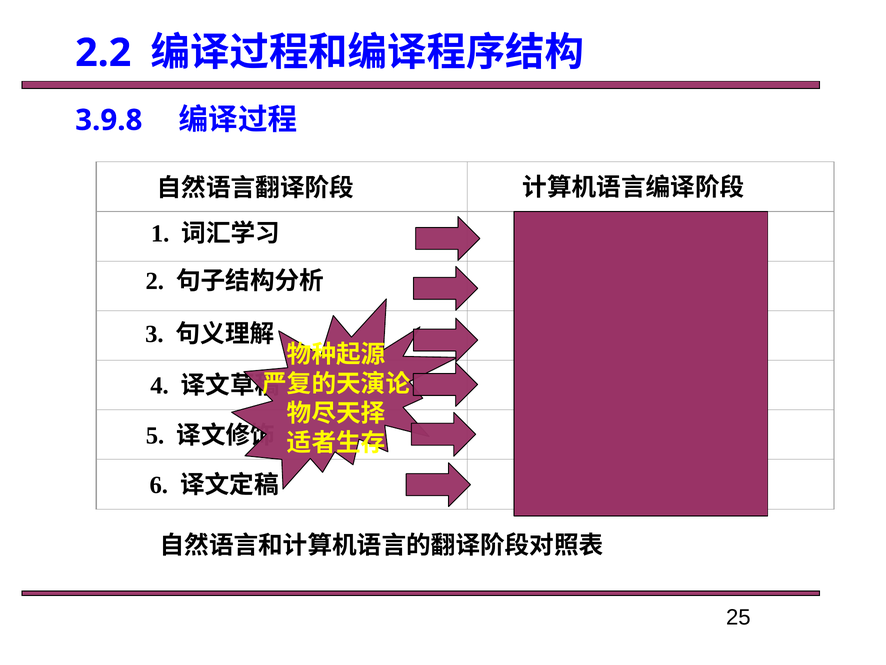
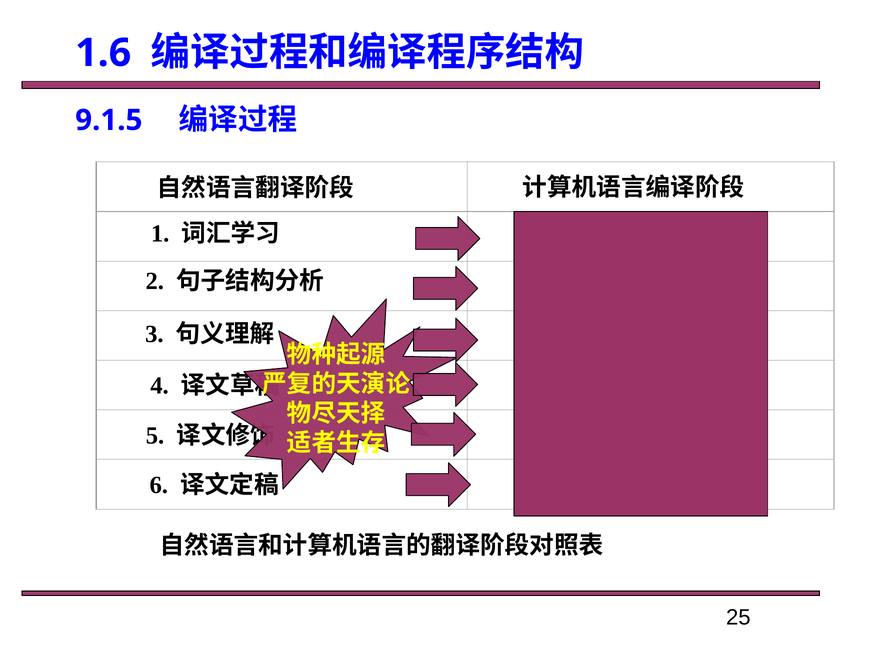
2.2: 2.2 -> 1.6
3.9.8: 3.9.8 -> 9.1.5
